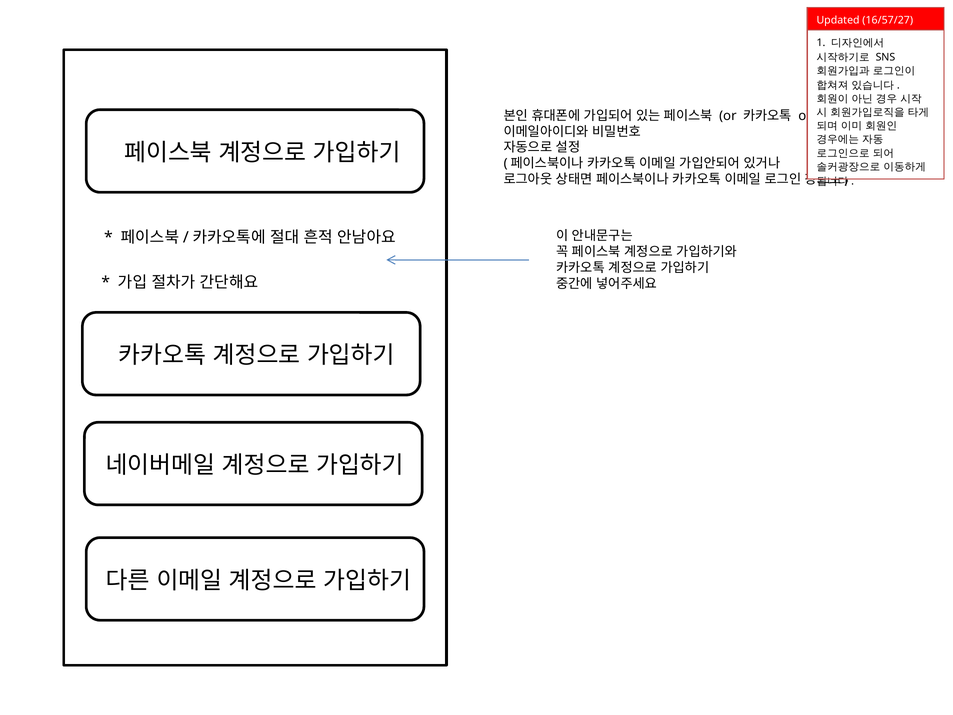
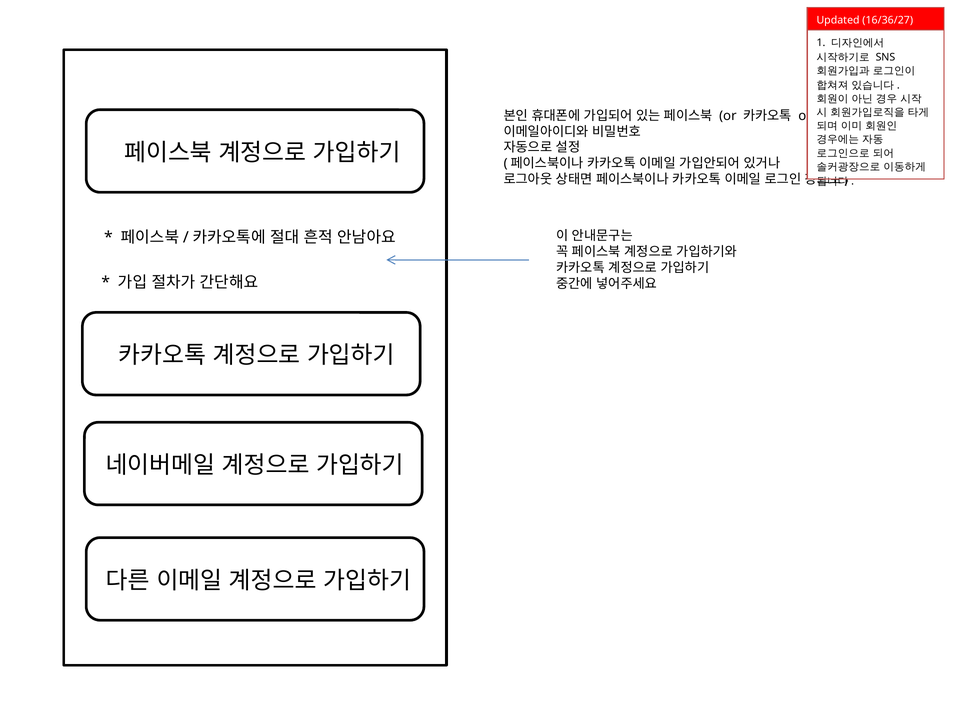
16/57/27: 16/57/27 -> 16/36/27
